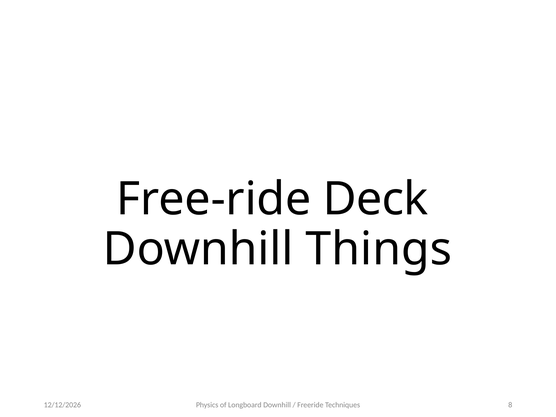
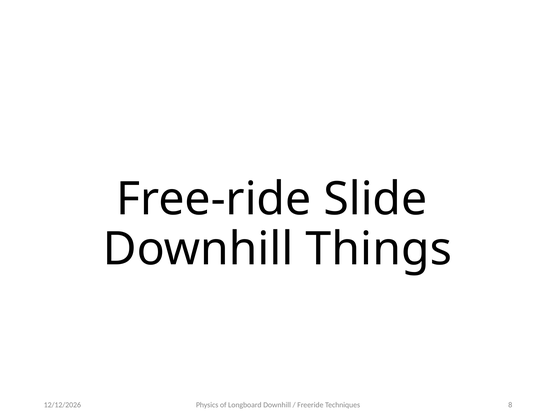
Deck: Deck -> Slide
